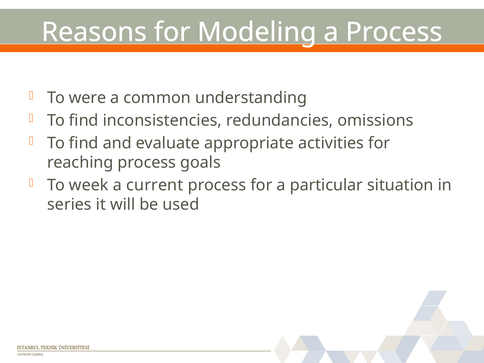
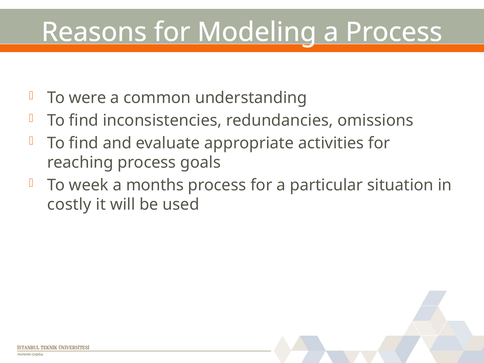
current: current -> months
series: series -> costly
